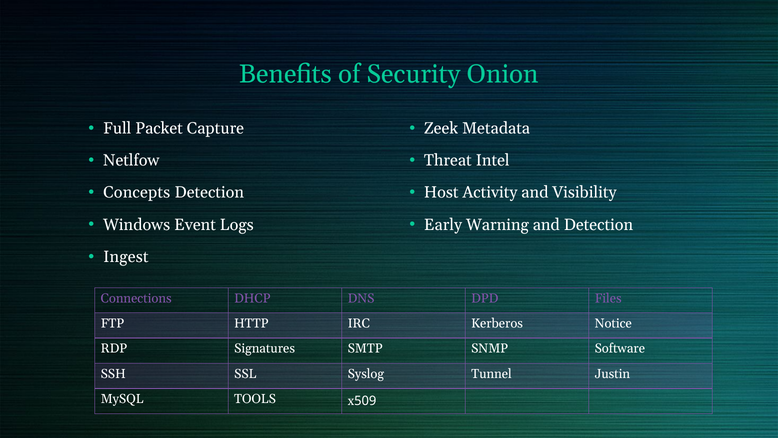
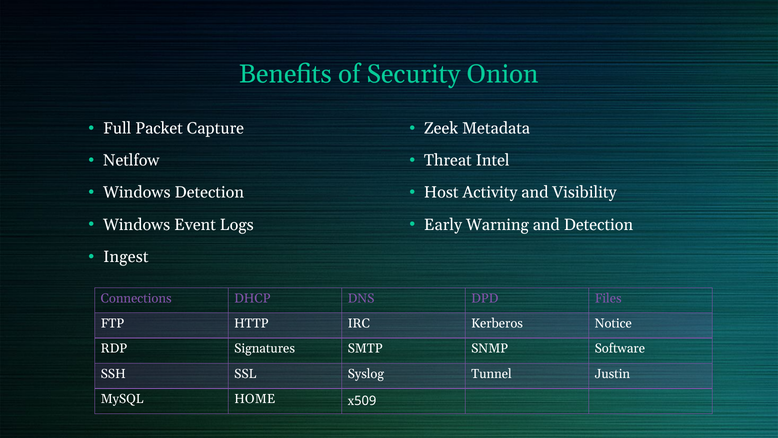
Concepts at (137, 192): Concepts -> Windows
TOOLS: TOOLS -> HOME
